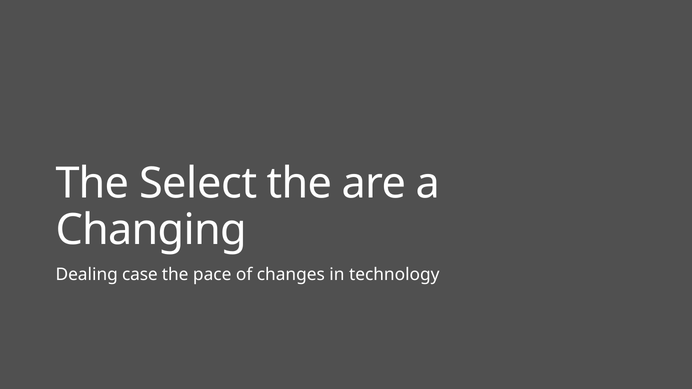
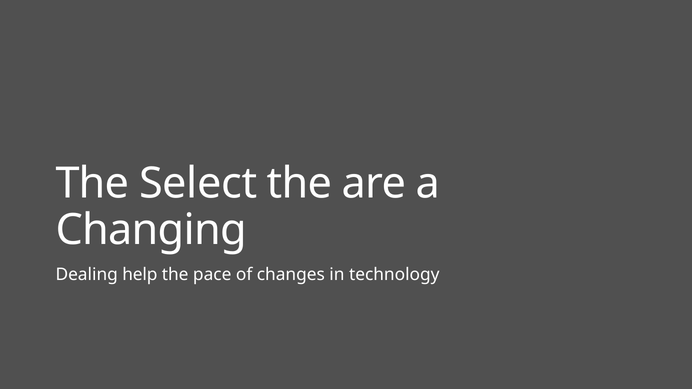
case: case -> help
